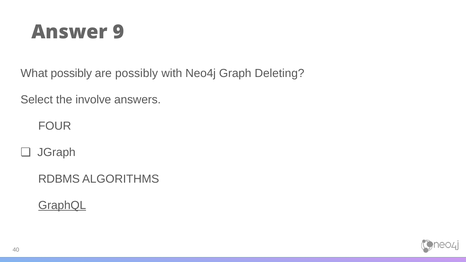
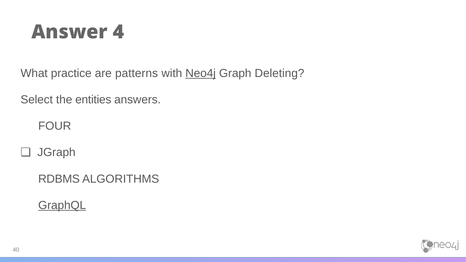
9: 9 -> 4
What possibly: possibly -> practice
are possibly: possibly -> patterns
Neo4j underline: none -> present
involve: involve -> entities
